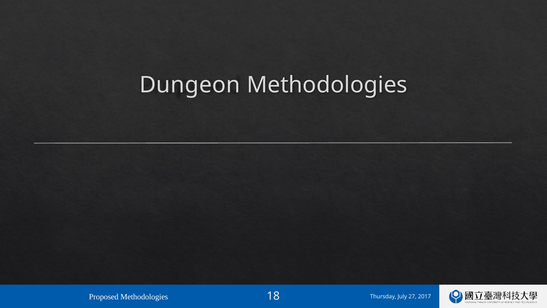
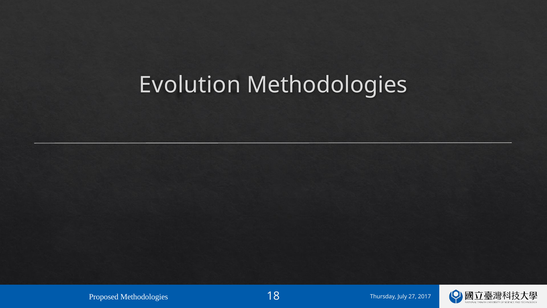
Dungeon: Dungeon -> Evolution
